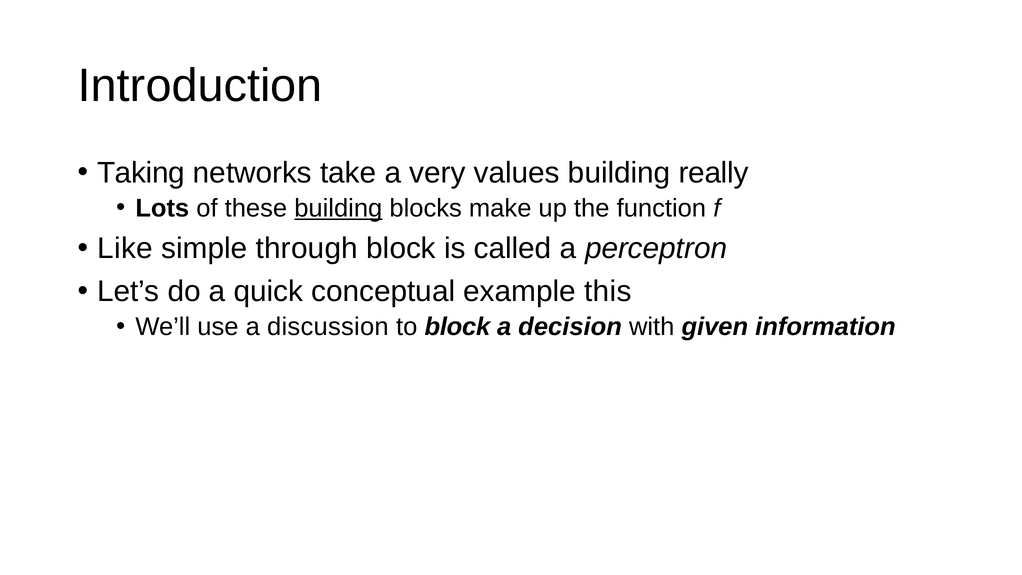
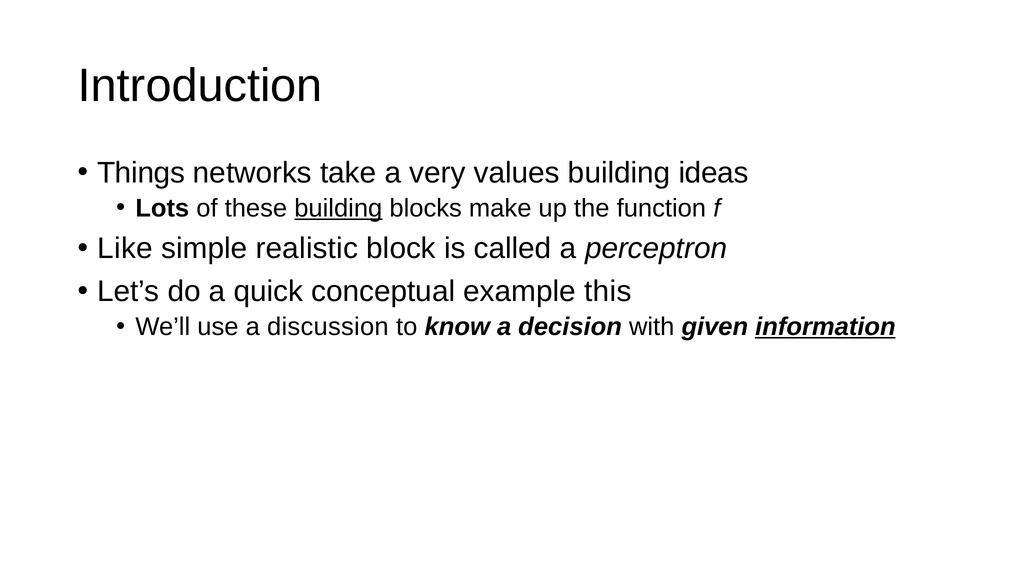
Taking: Taking -> Things
really: really -> ideas
through: through -> realistic
to block: block -> know
information underline: none -> present
